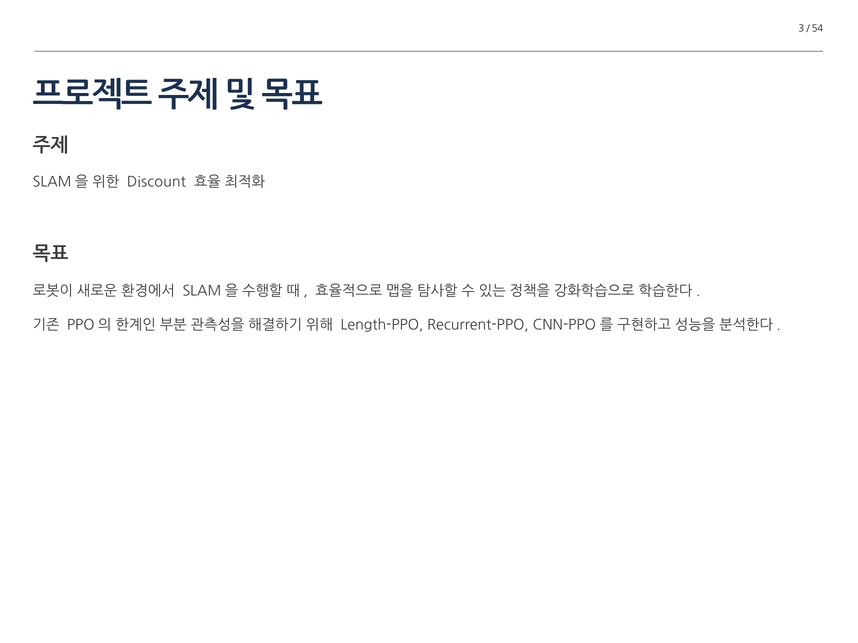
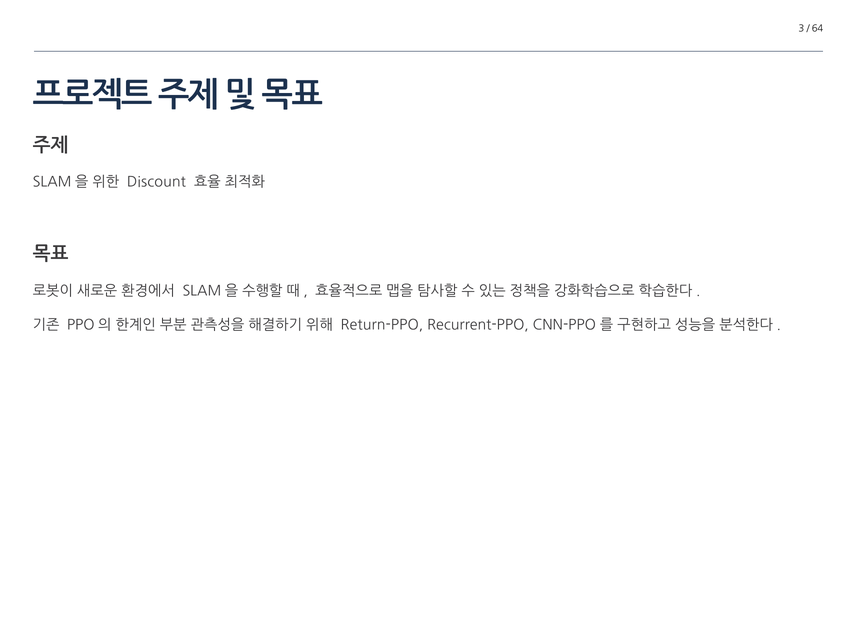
54: 54 -> 64
Length-PPO: Length-PPO -> Return-PPO
